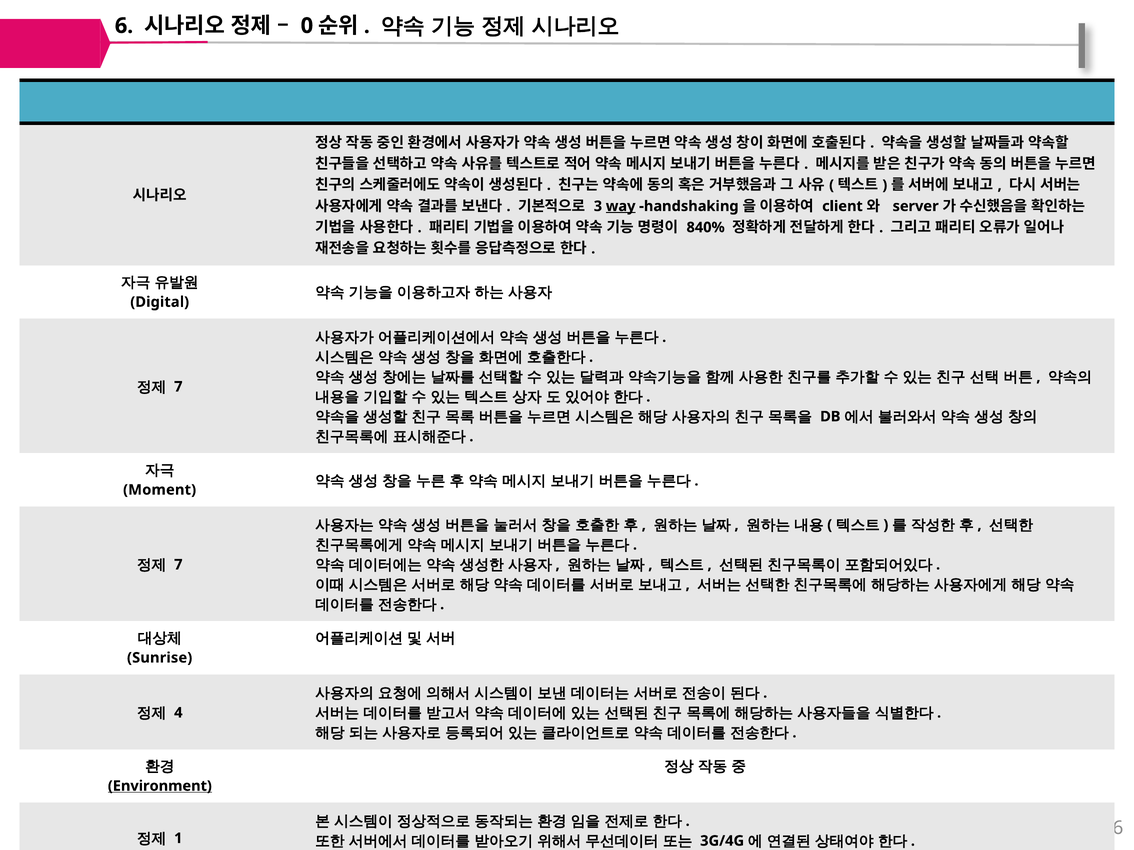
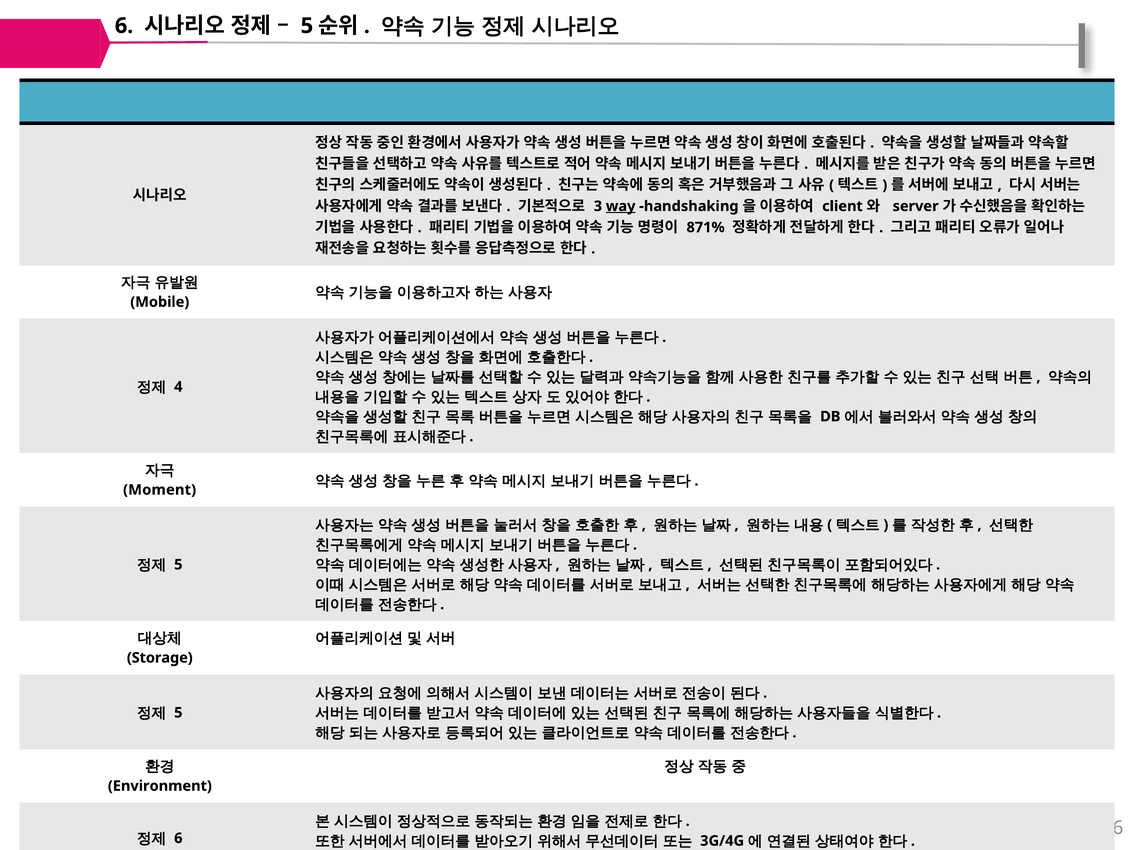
0 at (307, 26): 0 -> 5
840%: 840% -> 871%
Digital: Digital -> Mobile
7 at (178, 387): 7 -> 4
7 at (178, 565): 7 -> 5
Sunrise: Sunrise -> Storage
4 at (178, 713): 4 -> 5
Environment underline: present -> none
1 at (178, 839): 1 -> 6
